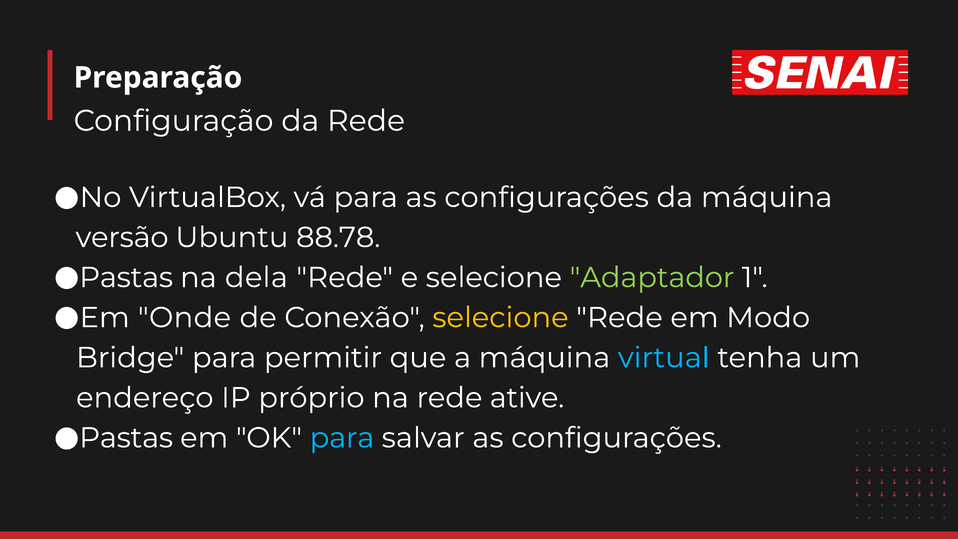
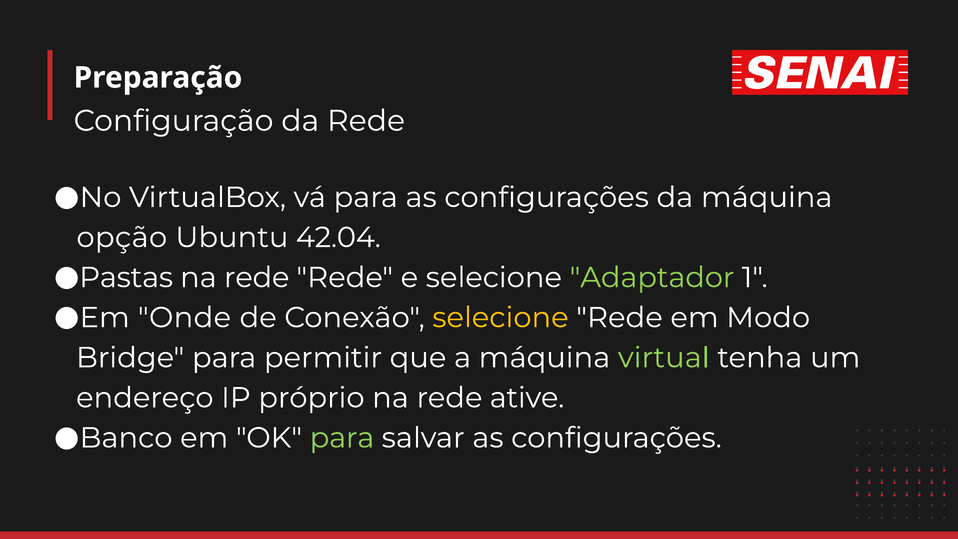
versão: versão -> opção
88.78: 88.78 -> 42.04
dela at (256, 278): dela -> rede
virtual colour: light blue -> light green
Pastas at (126, 438): Pastas -> Banco
para at (342, 438) colour: light blue -> light green
